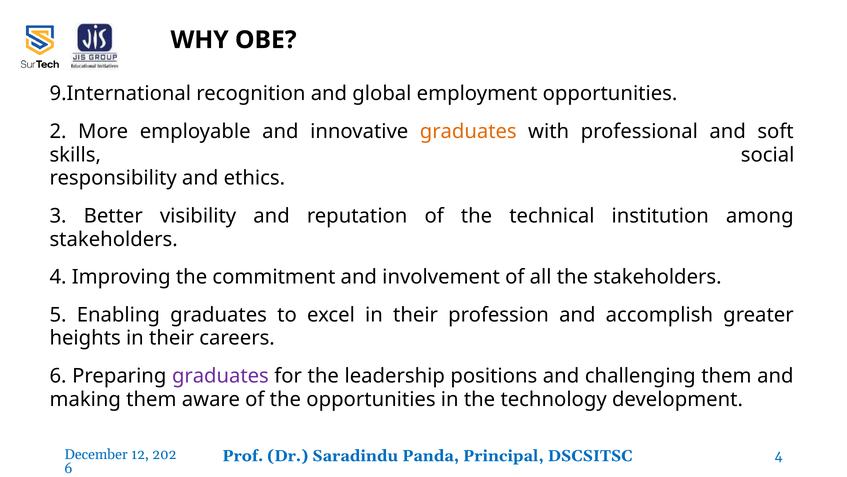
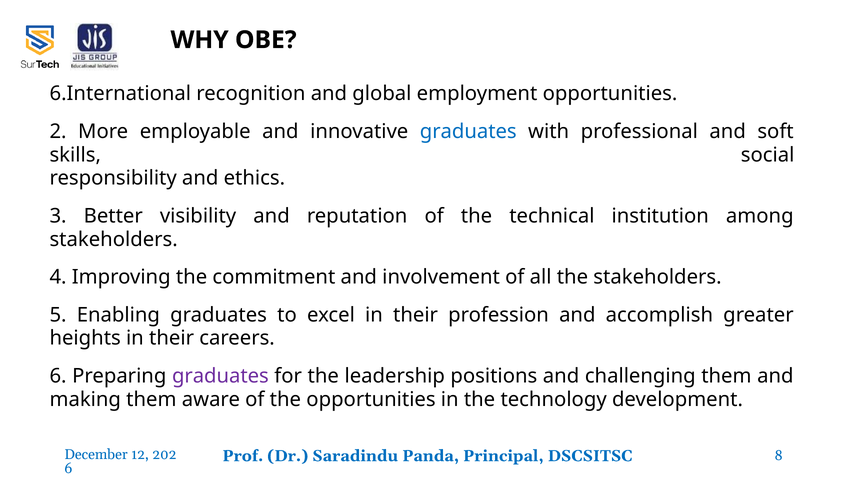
9.International: 9.International -> 6.International
graduates at (468, 131) colour: orange -> blue
DSCSITSC 4: 4 -> 8
